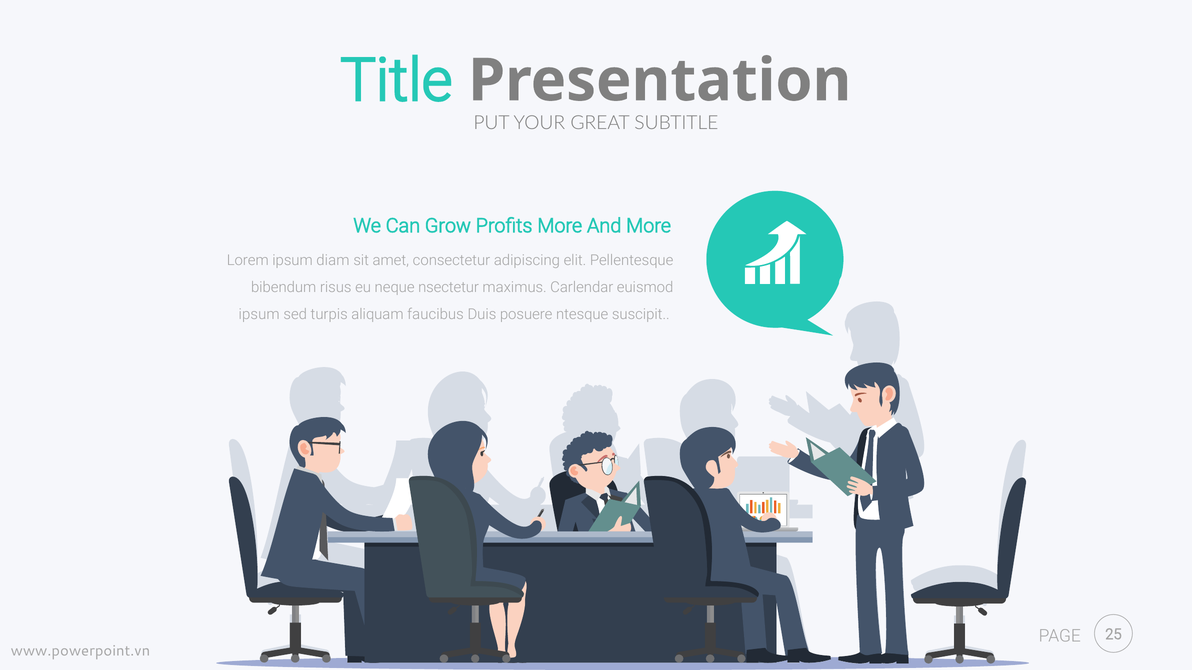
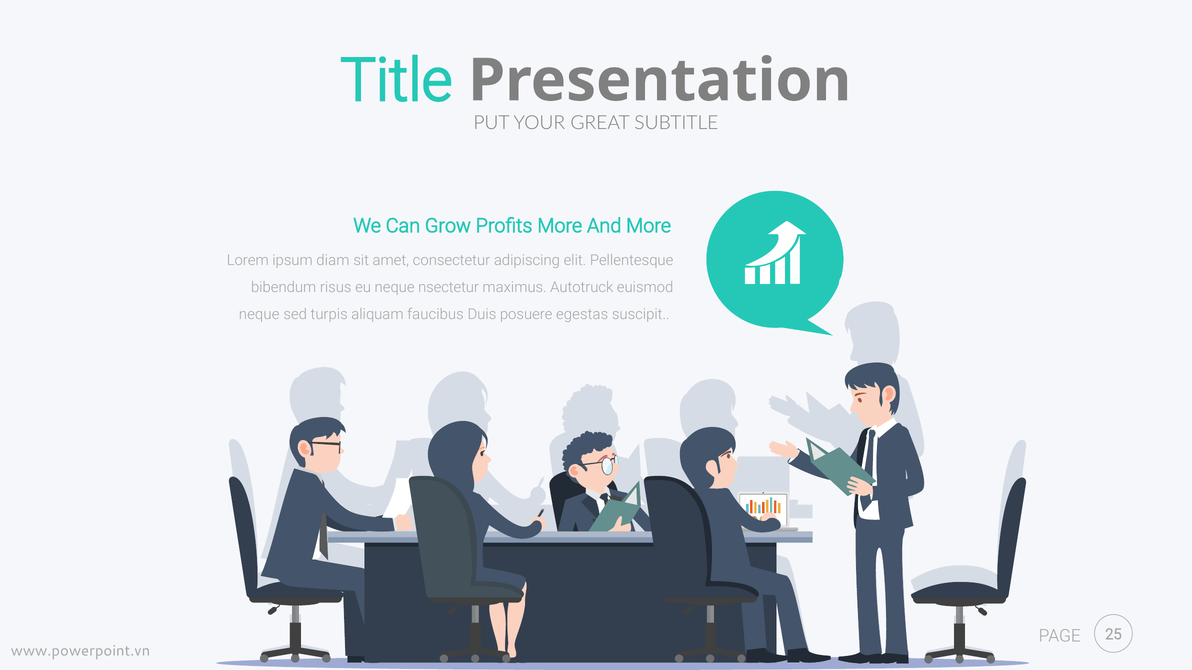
Carlendar: Carlendar -> Autotruck
ipsum at (259, 314): ipsum -> neque
ntesque: ntesque -> egestas
